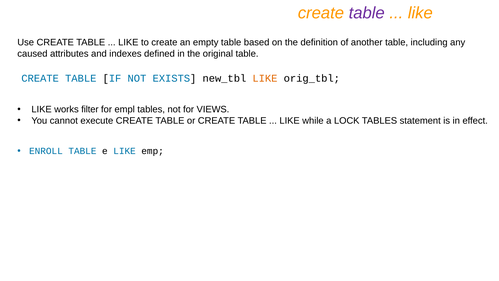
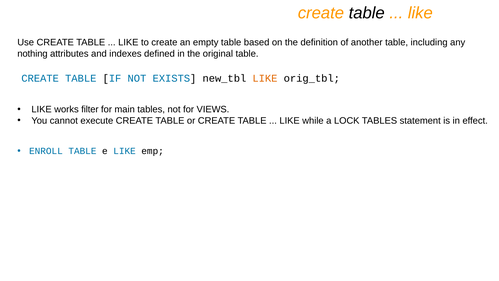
table at (367, 13) colour: purple -> black
caused: caused -> nothing
empl: empl -> main
